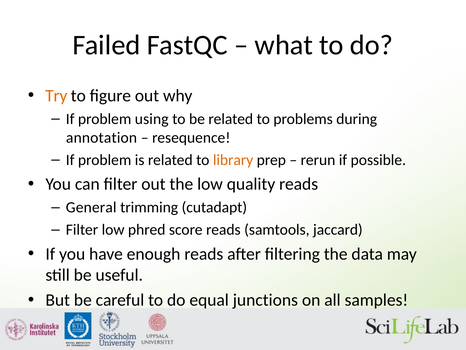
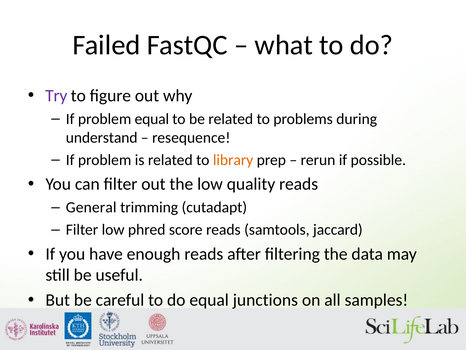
Try colour: orange -> purple
problem using: using -> equal
annotation: annotation -> understand
